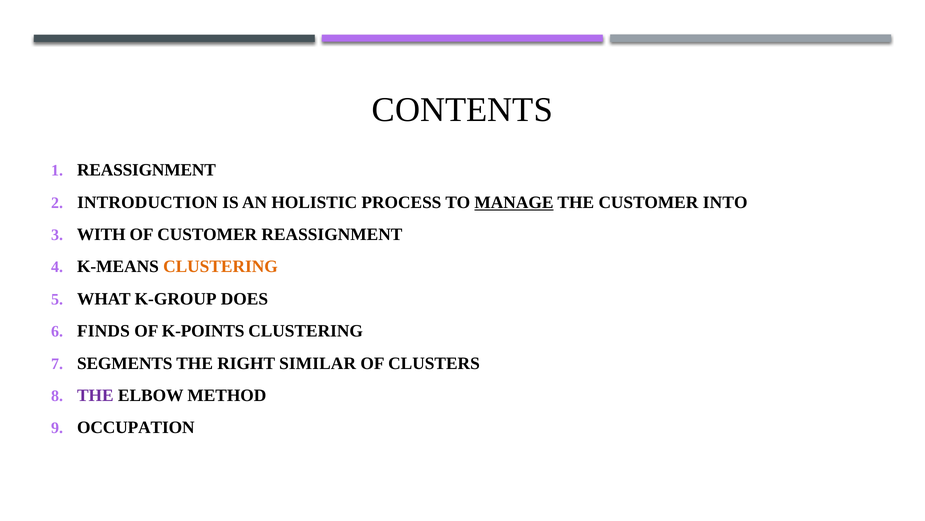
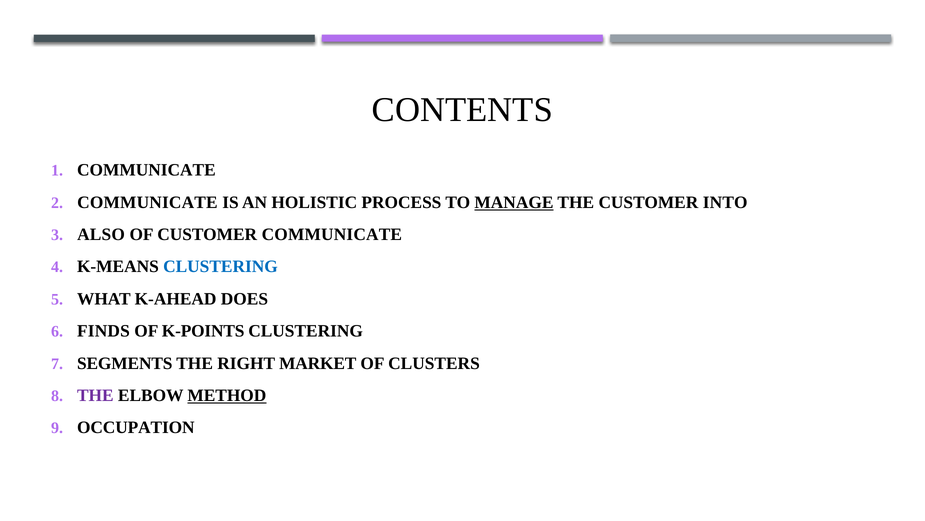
REASSIGNMENT at (146, 170): REASSIGNMENT -> COMMUNICATE
INTRODUCTION at (147, 202): INTRODUCTION -> COMMUNICATE
WITH: WITH -> ALSO
CUSTOMER REASSIGNMENT: REASSIGNMENT -> COMMUNICATE
CLUSTERING at (220, 266) colour: orange -> blue
K-GROUP: K-GROUP -> K-AHEAD
SIMILAR: SIMILAR -> MARKET
METHOD underline: none -> present
